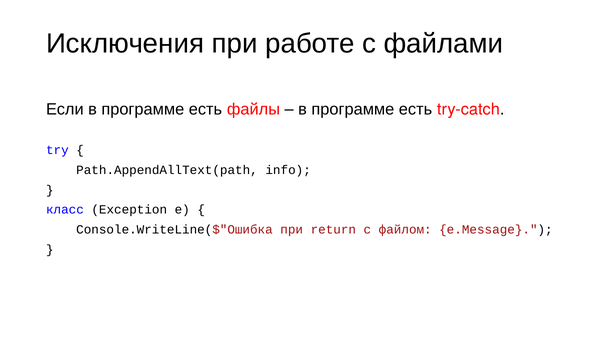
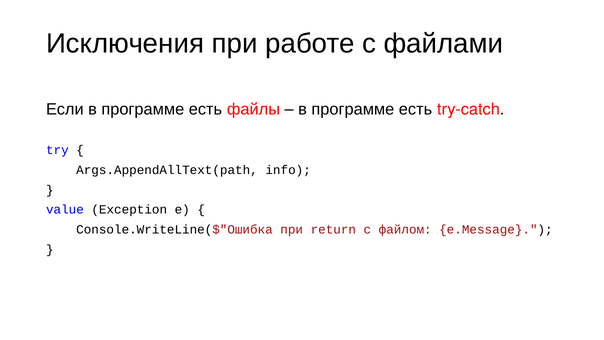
Path.AppendAllText(path: Path.AppendAllText(path -> Args.AppendAllText(path
класс: класс -> value
